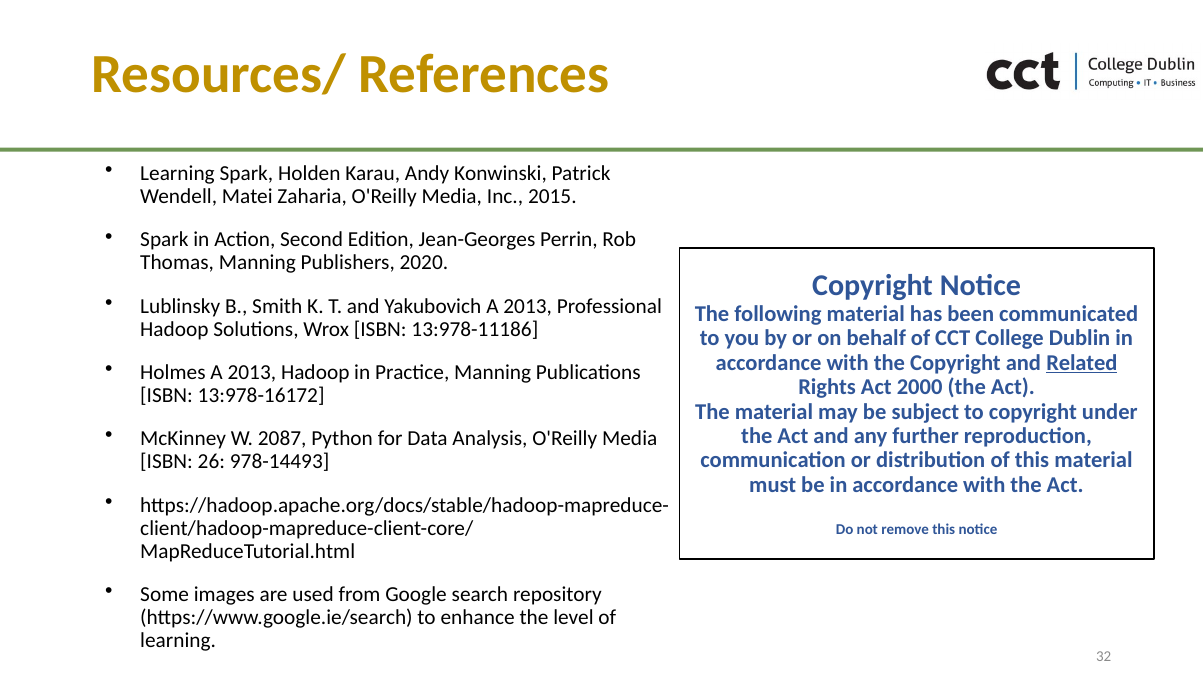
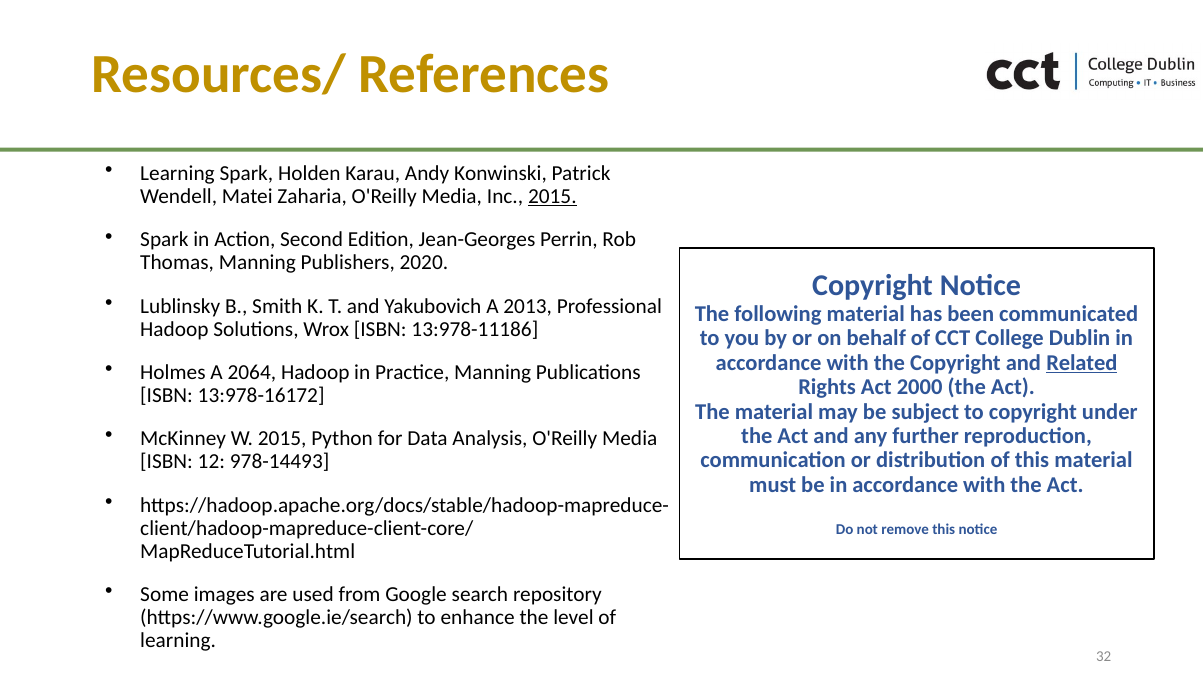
2015 at (552, 196) underline: none -> present
Holmes A 2013: 2013 -> 2064
W 2087: 2087 -> 2015
26: 26 -> 12
